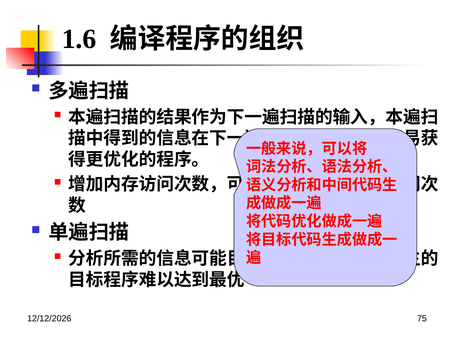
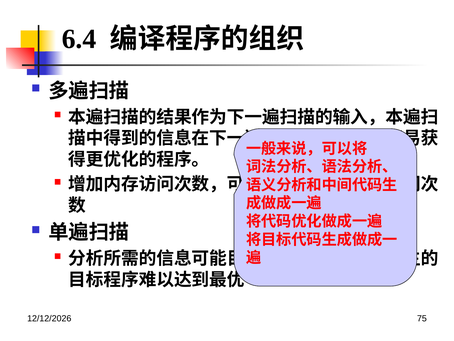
1.6: 1.6 -> 6.4
